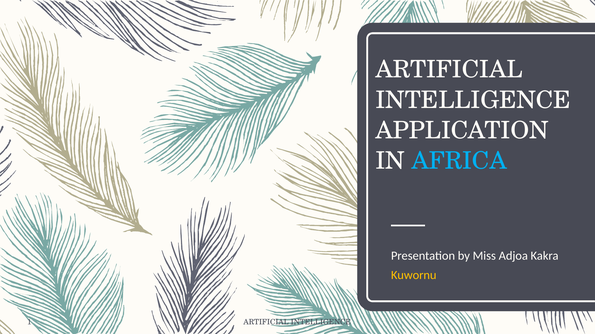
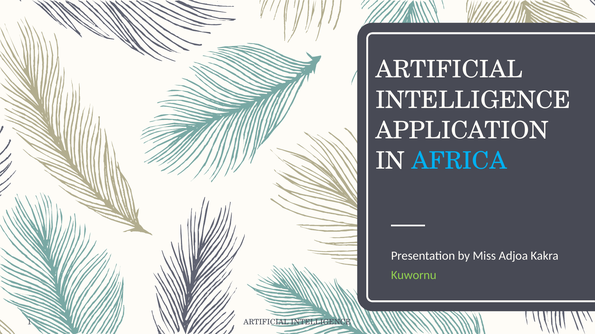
Kuwornu colour: yellow -> light green
